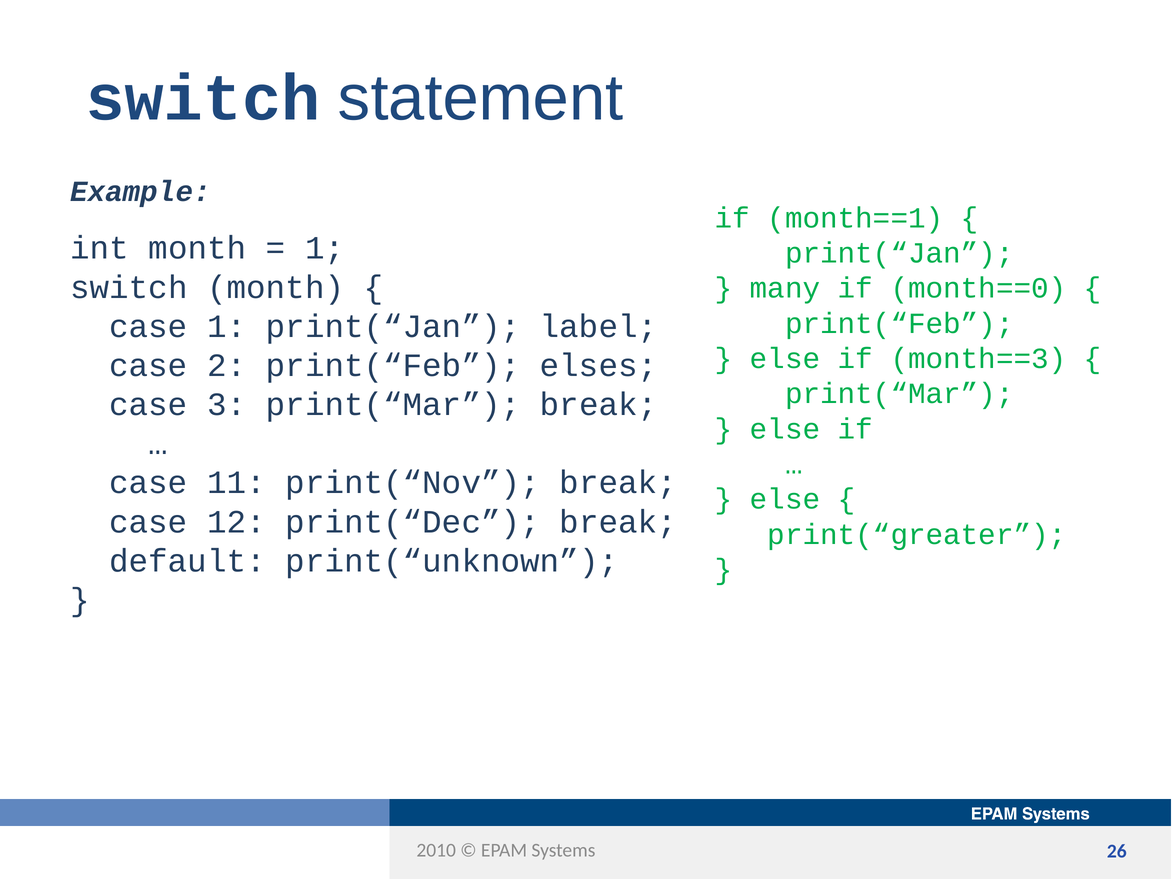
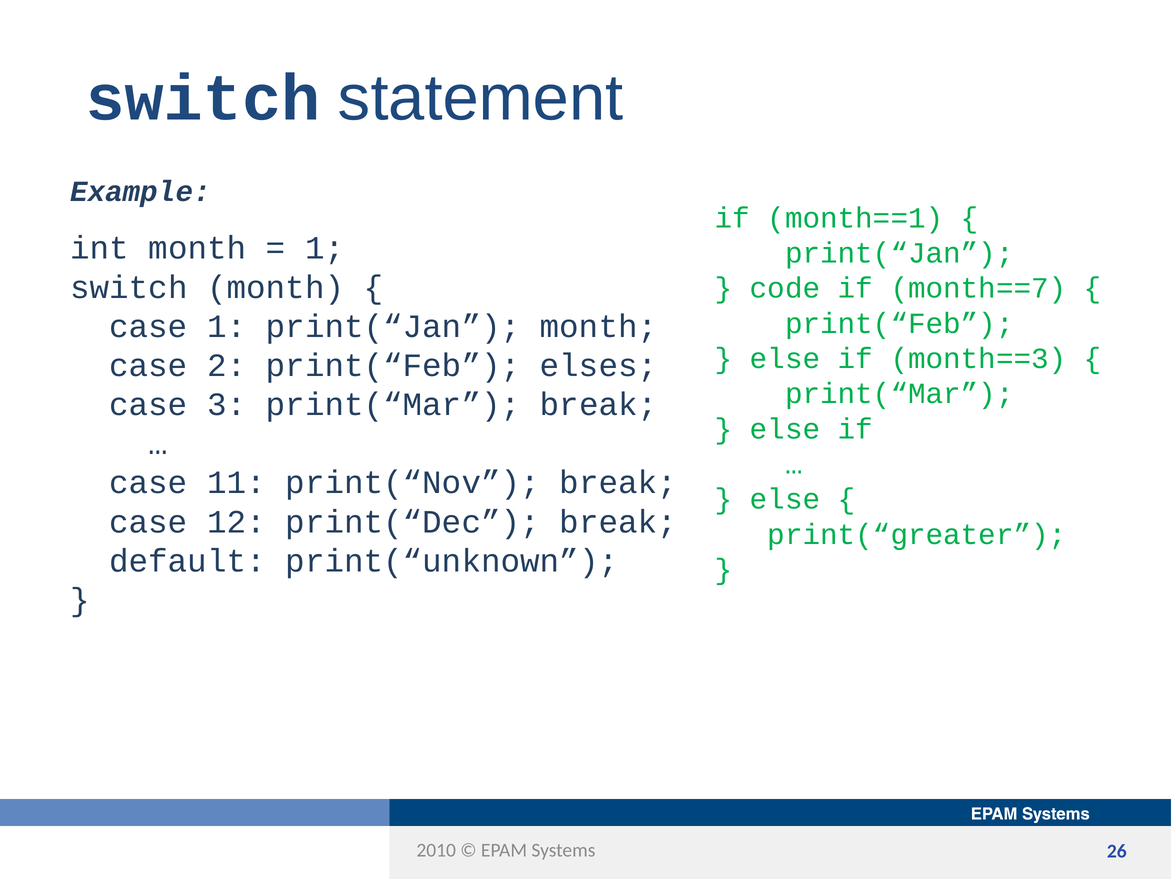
many: many -> code
month==0: month==0 -> month==7
print(“Jan label: label -> month
